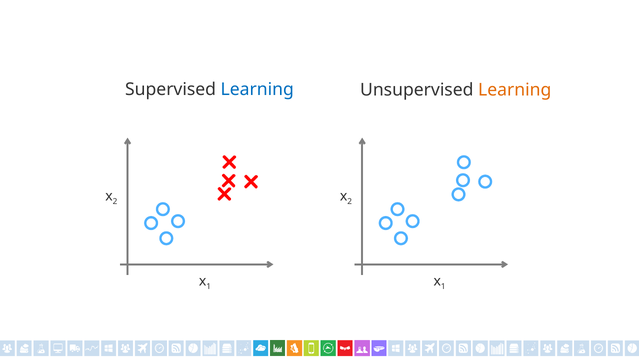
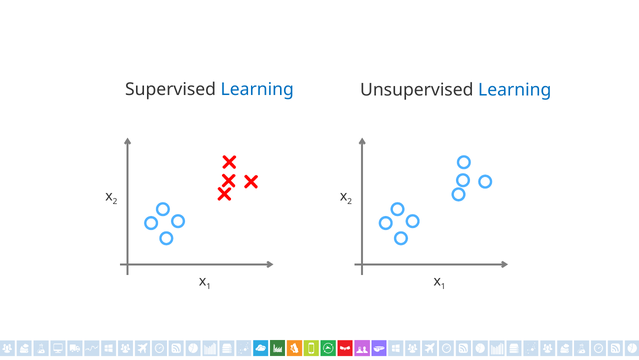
Learning at (515, 90) colour: orange -> blue
